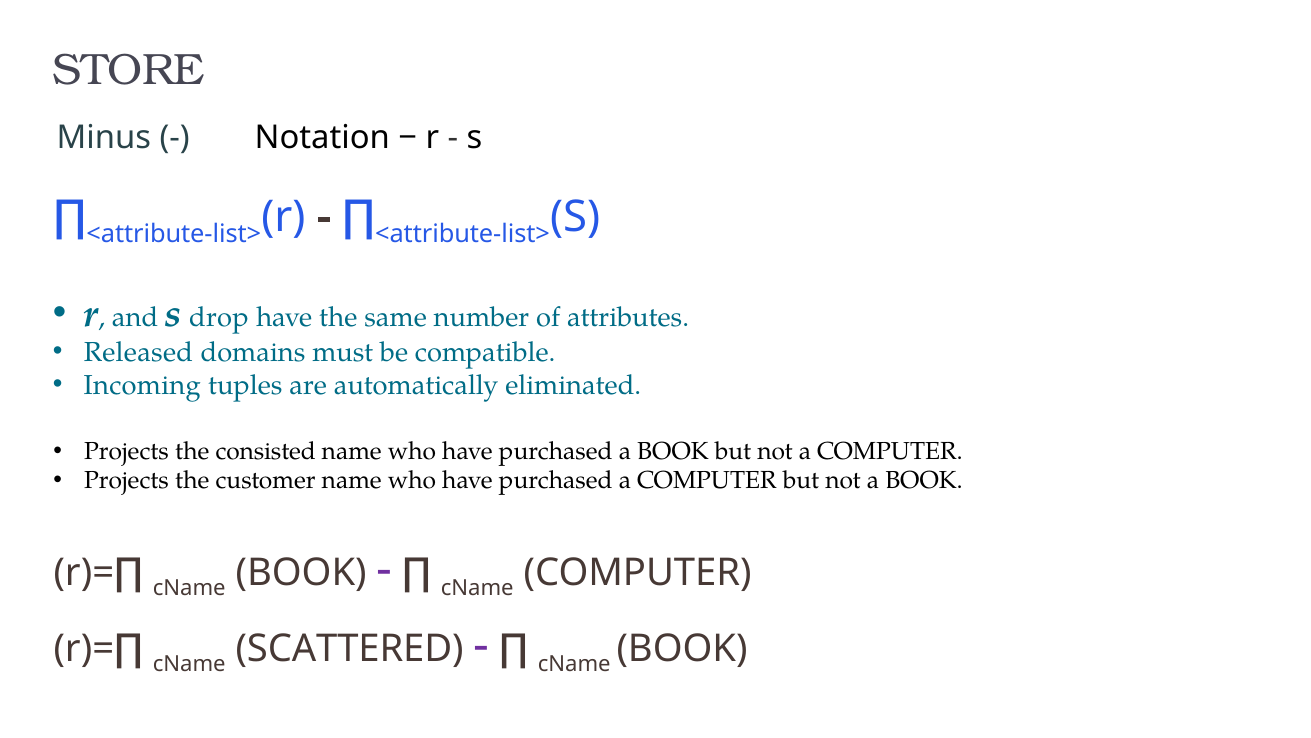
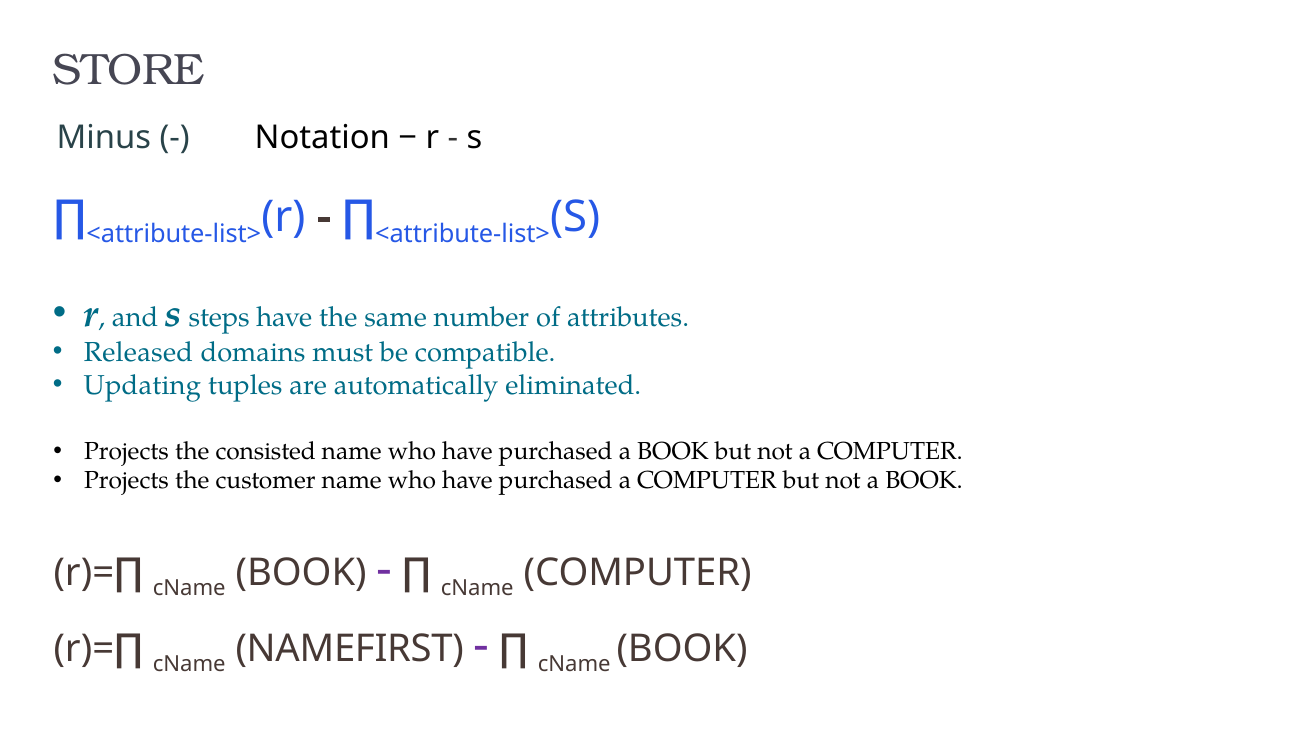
drop: drop -> steps
Incoming: Incoming -> Updating
SCATTERED: SCATTERED -> NAMEFIRST
